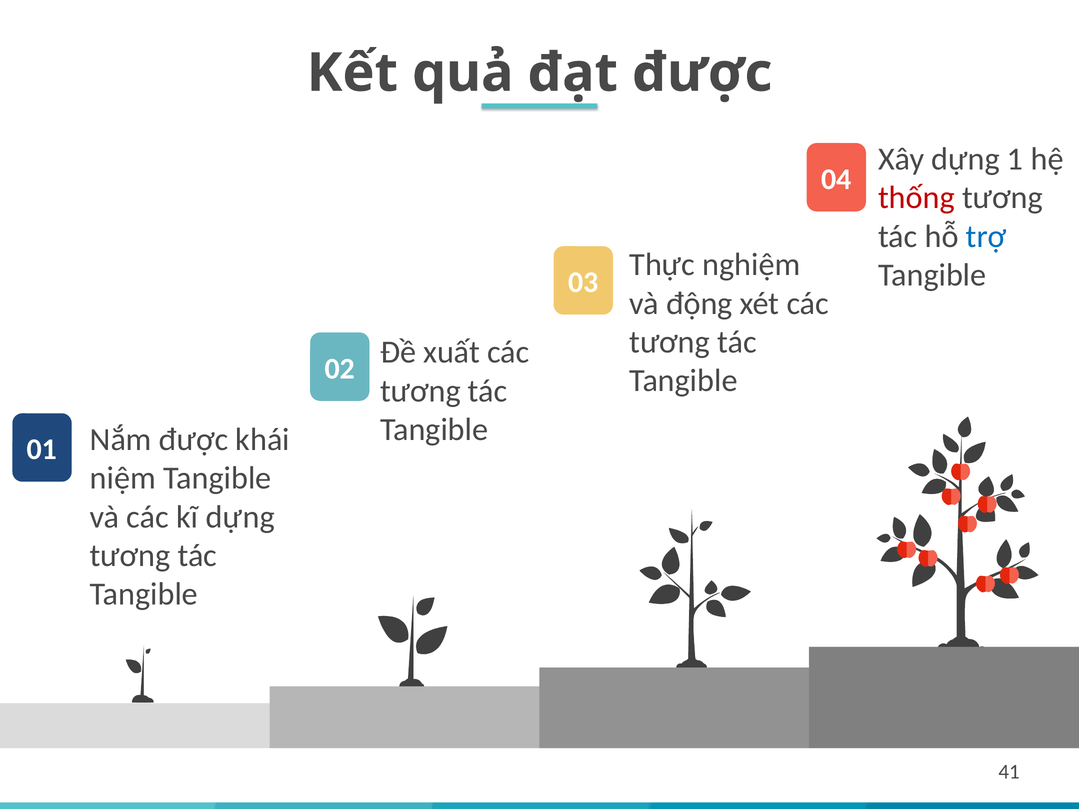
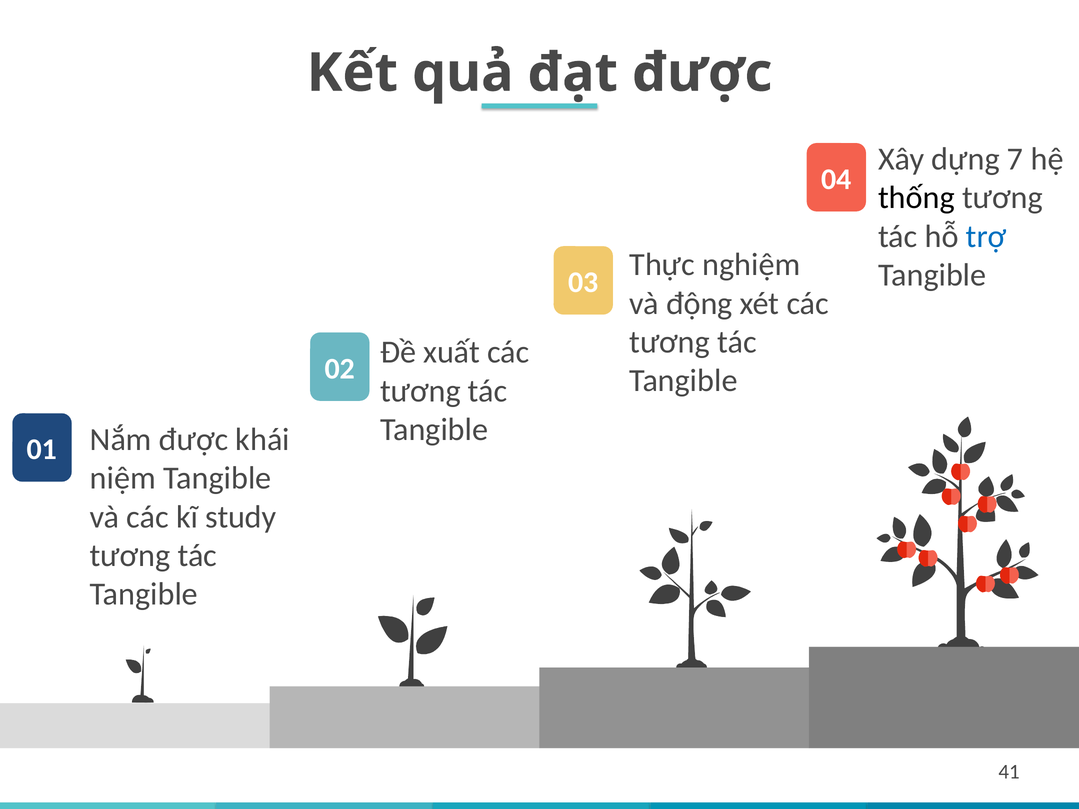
1: 1 -> 7
thống colour: red -> black
kĩ dựng: dựng -> study
